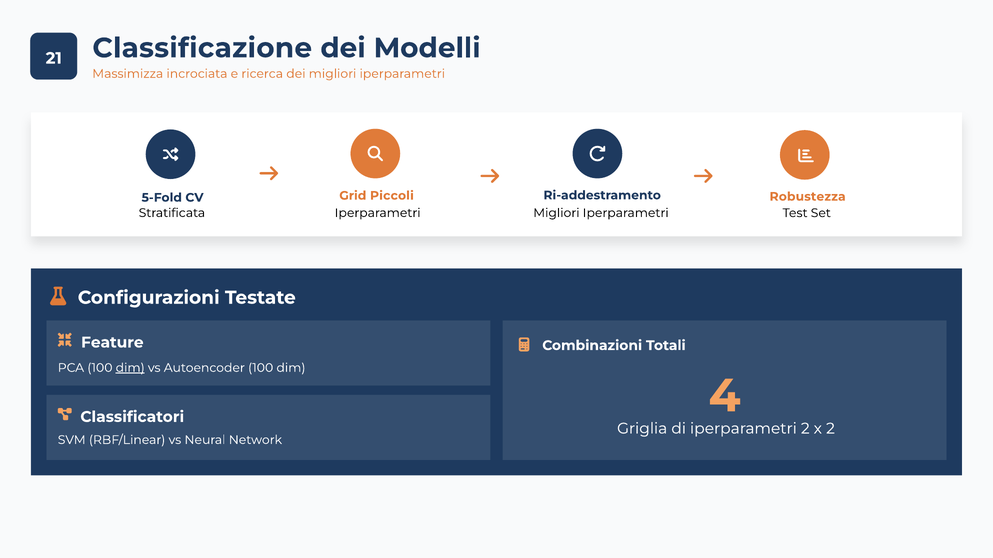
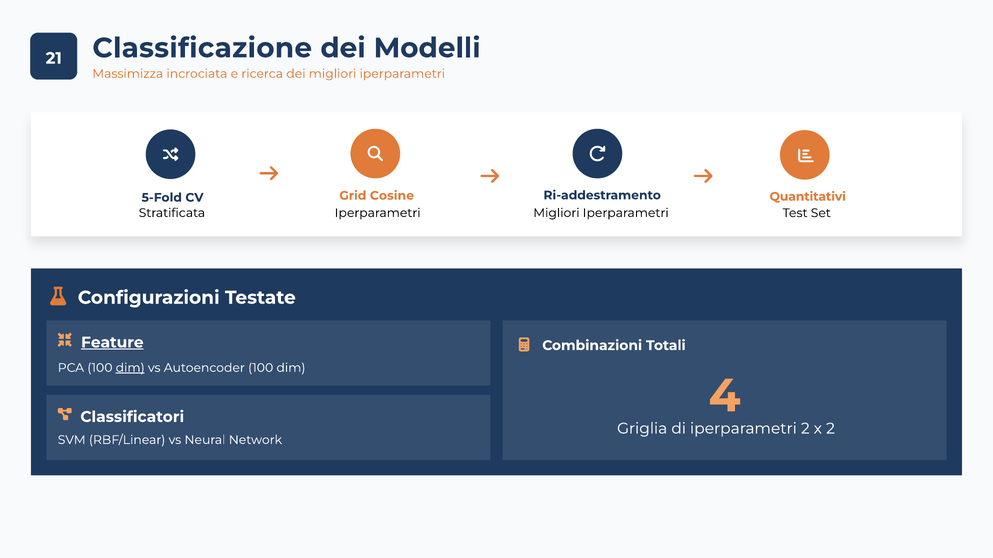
Piccoli: Piccoli -> Cosine
Robustezza: Robustezza -> Quantitativi
Feature underline: none -> present
